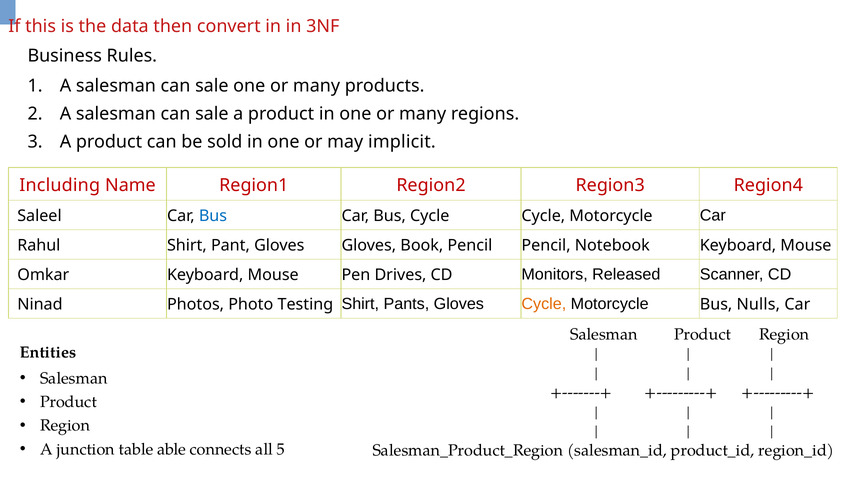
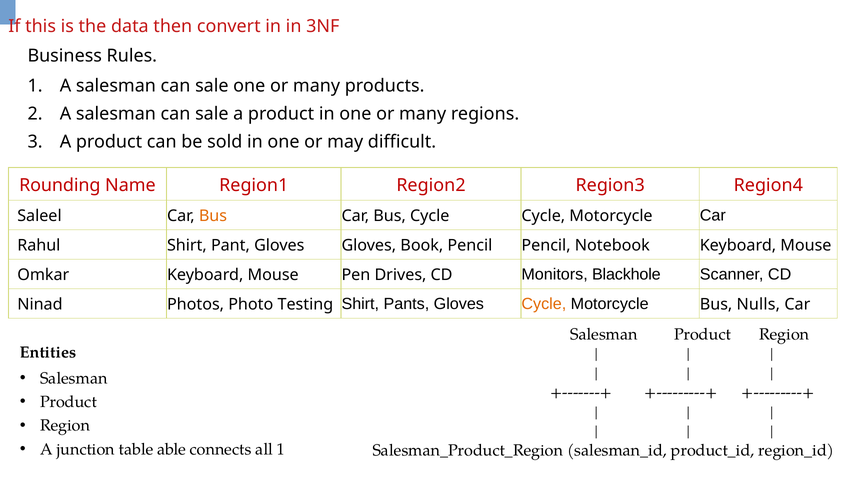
implicit: implicit -> difficult
Including: Including -> Rounding
Bus at (213, 216) colour: blue -> orange
Released: Released -> Blackhole
all 5: 5 -> 1
